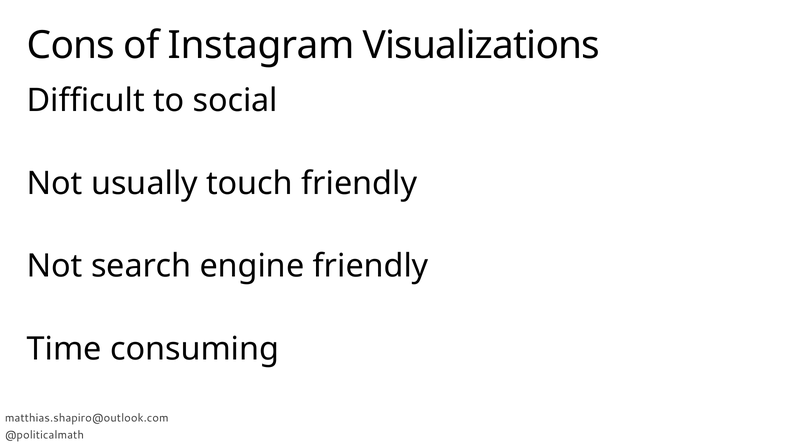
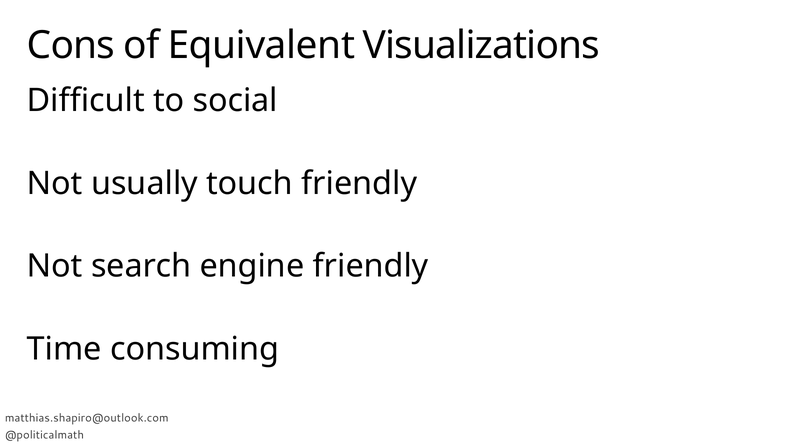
Instagram: Instagram -> Equivalent
